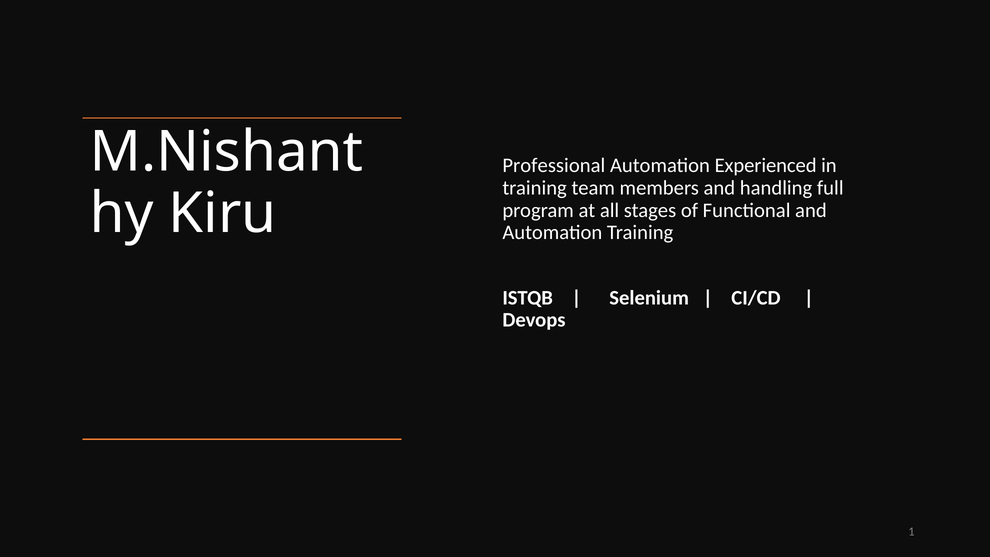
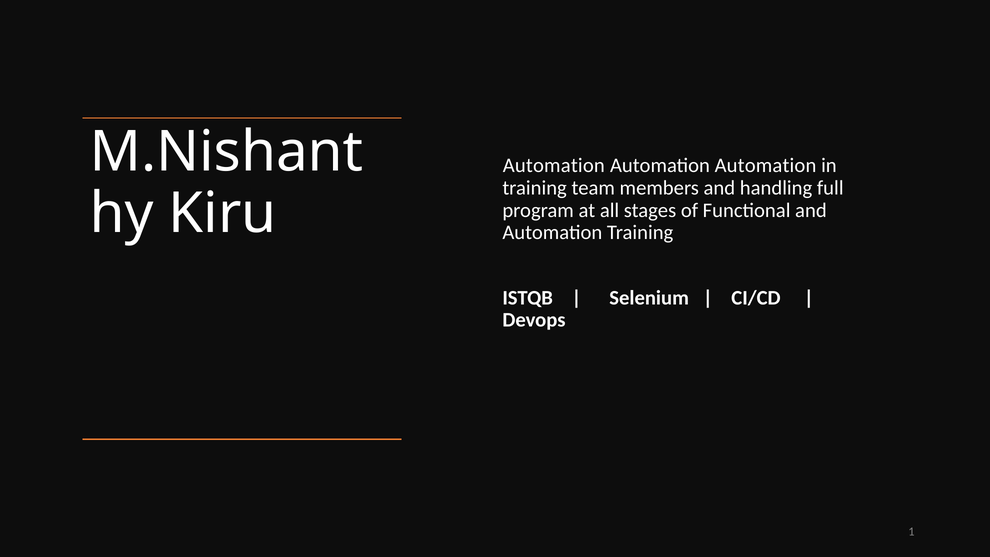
Professional at (554, 166): Professional -> Automation
Experienced at (766, 166): Experienced -> Automation
